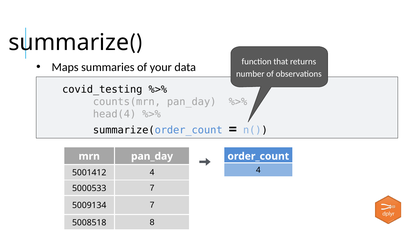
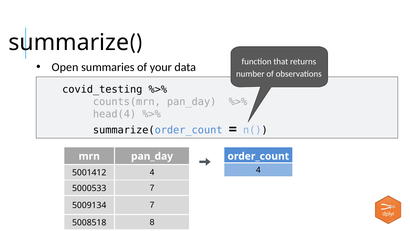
Maps: Maps -> Open
